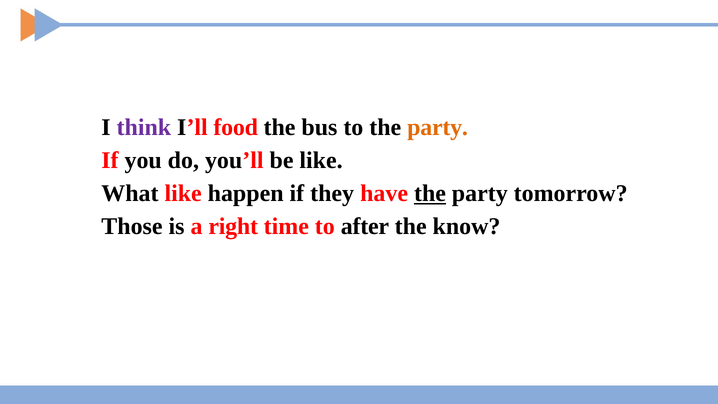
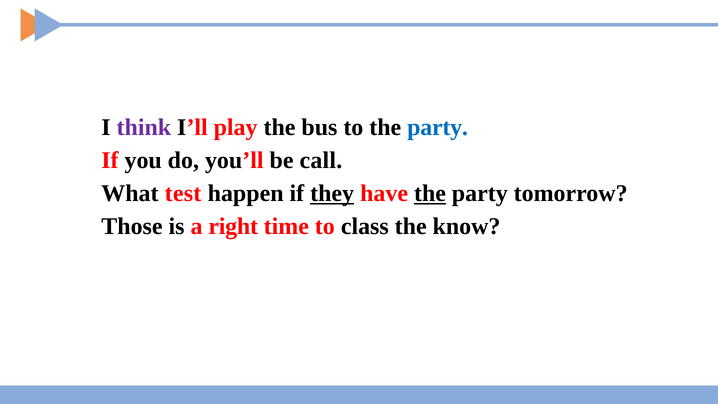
food: food -> play
party at (438, 127) colour: orange -> blue
be like: like -> call
What like: like -> test
they underline: none -> present
after: after -> class
